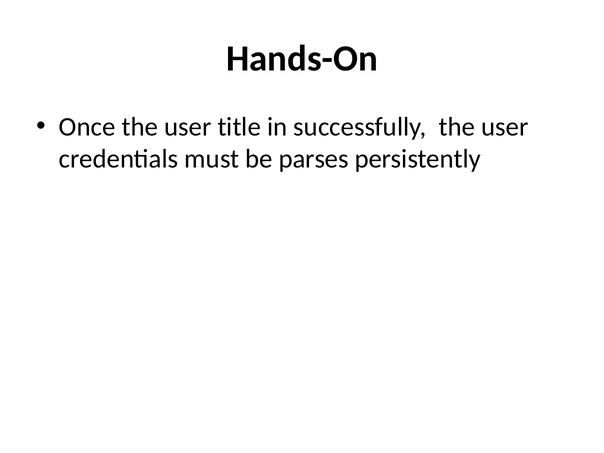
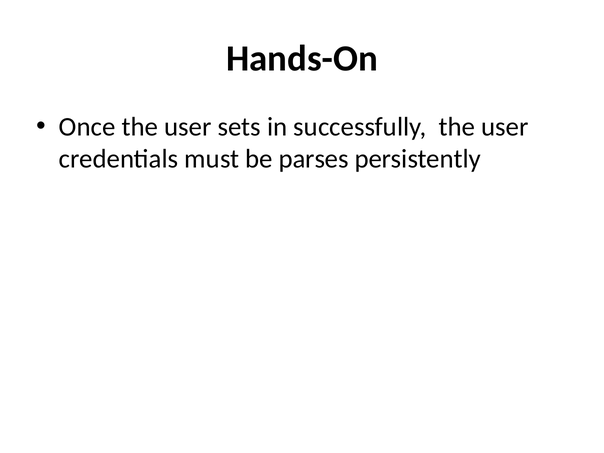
title: title -> sets
